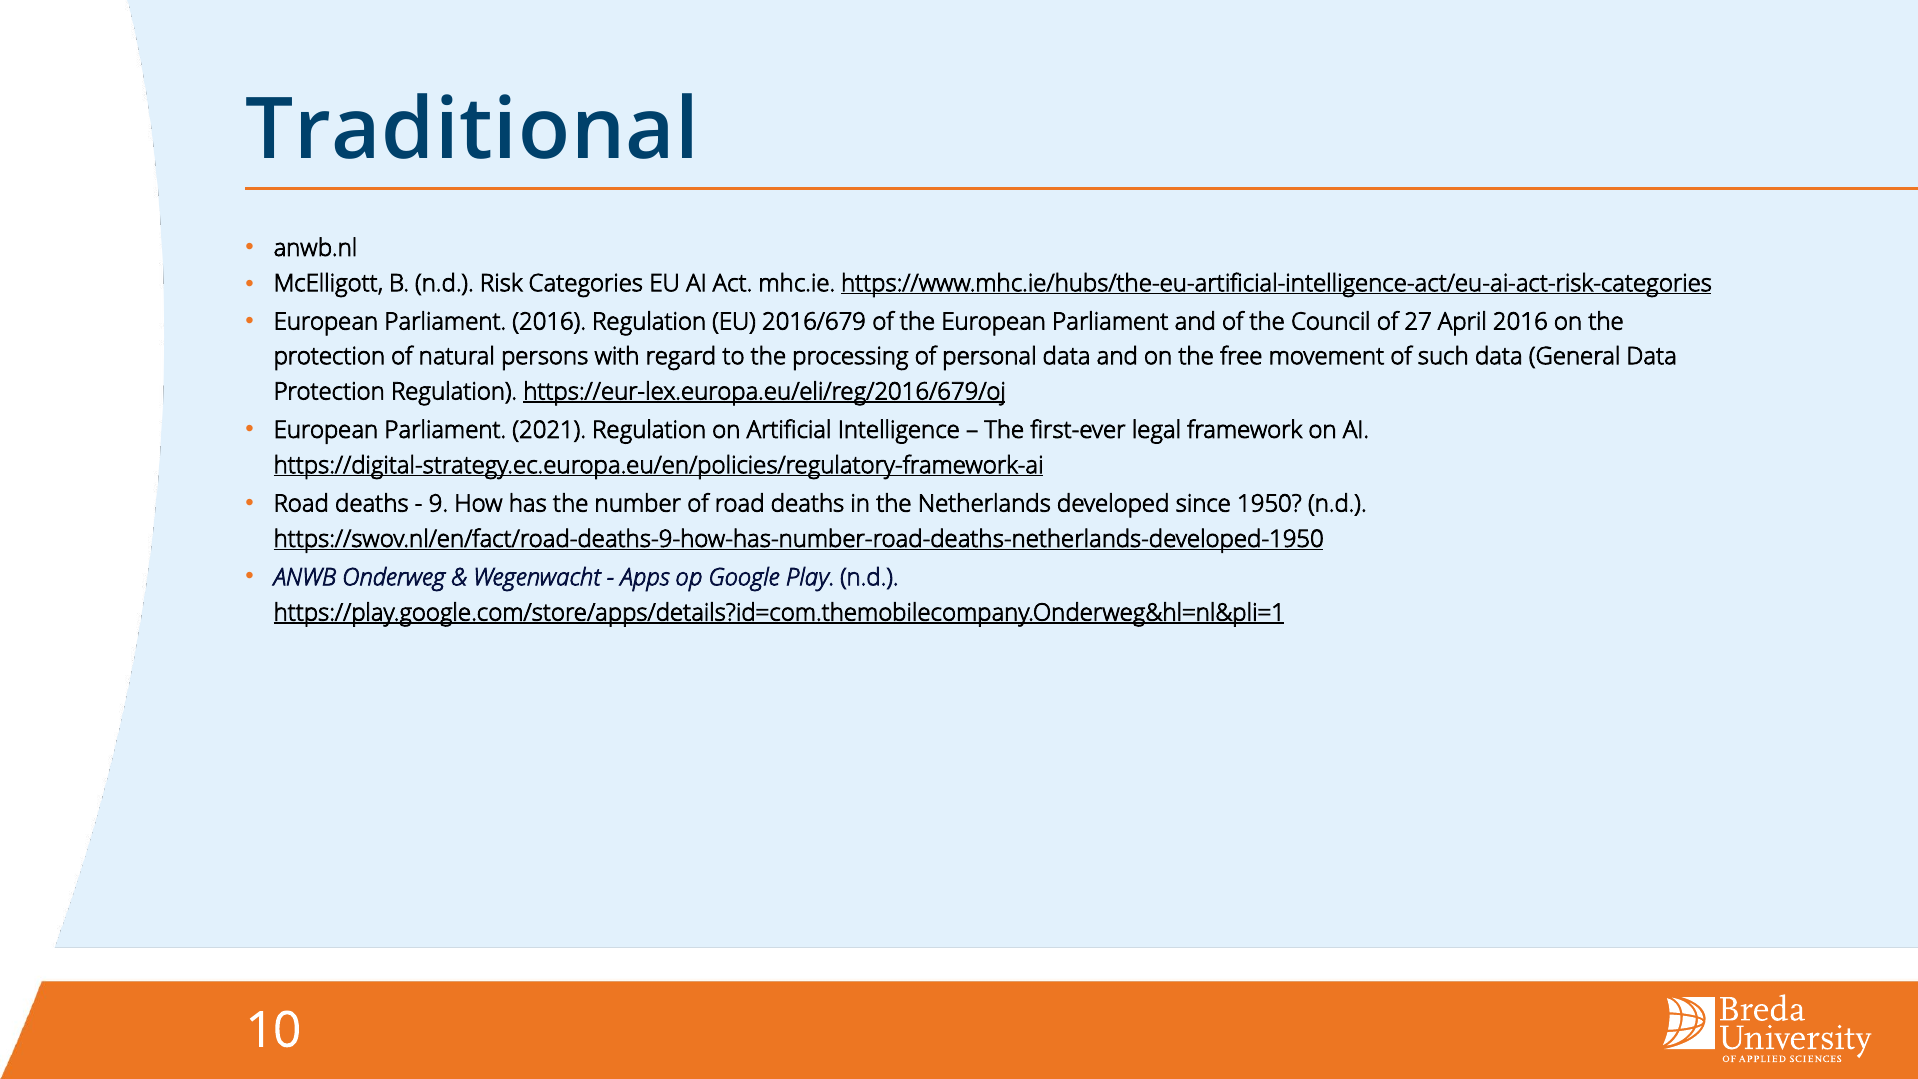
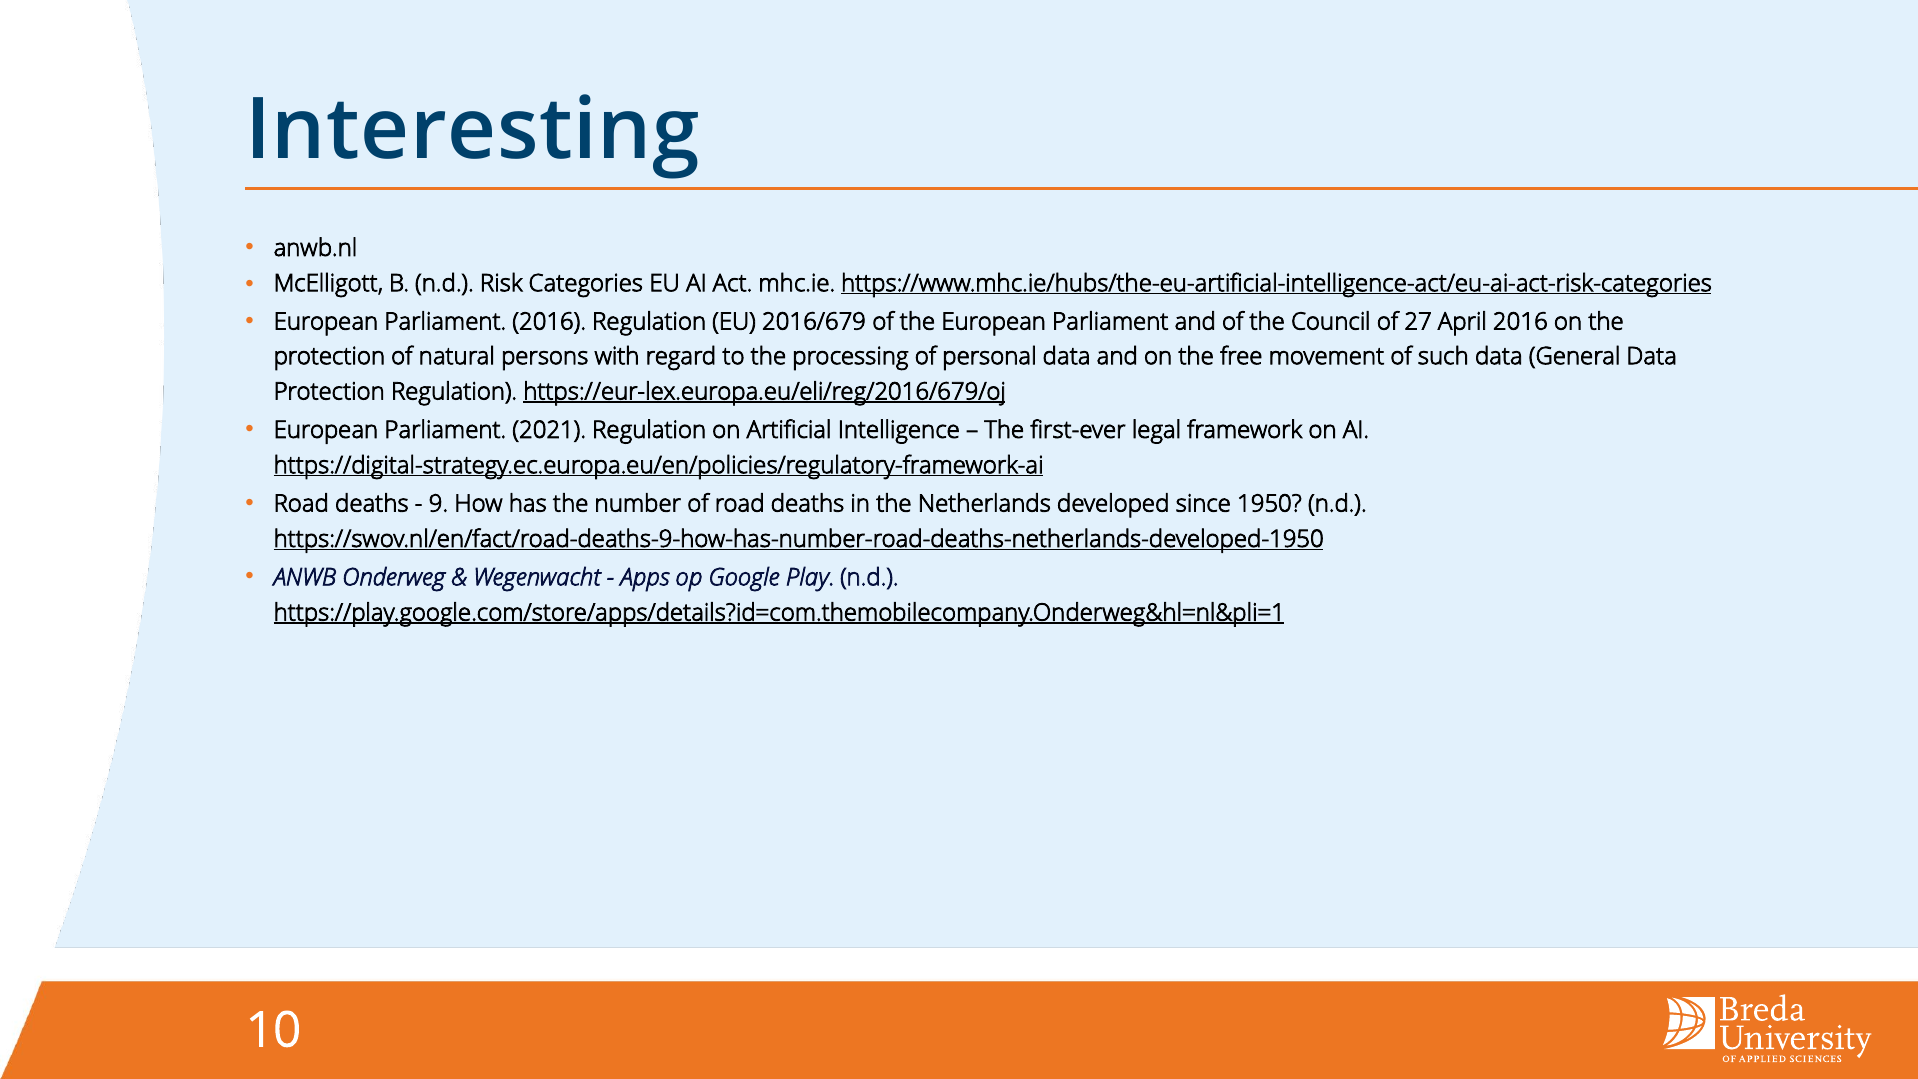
Traditional: Traditional -> Interesting
